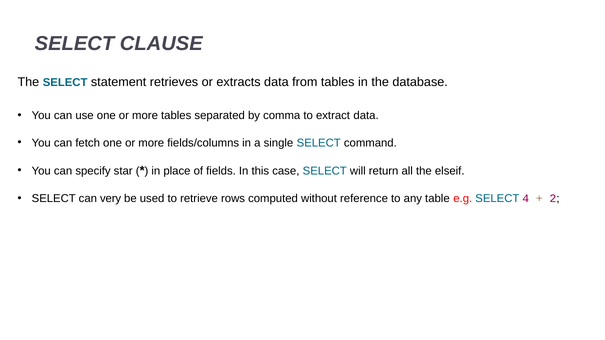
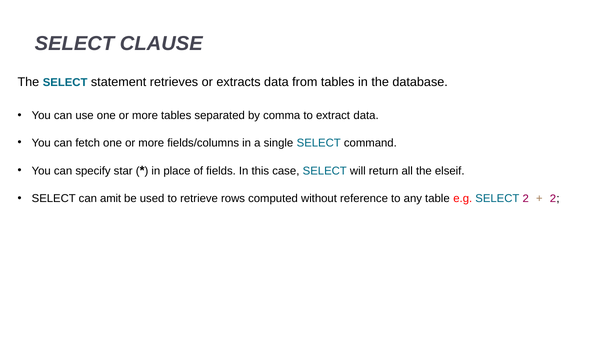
very: very -> amit
SELECT 4: 4 -> 2
